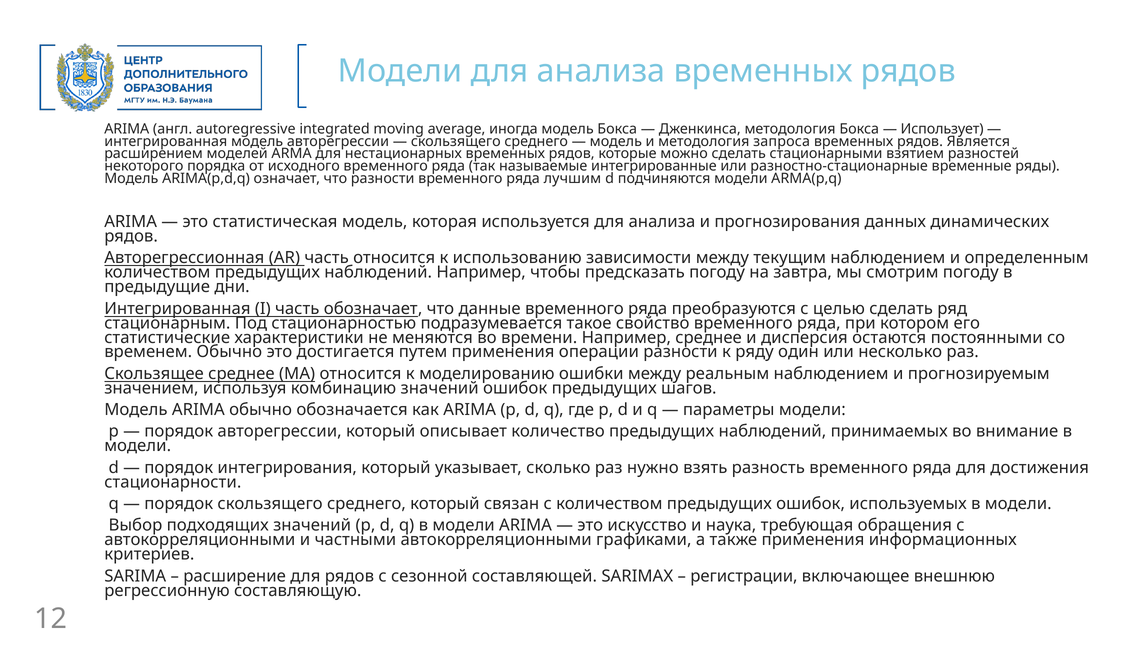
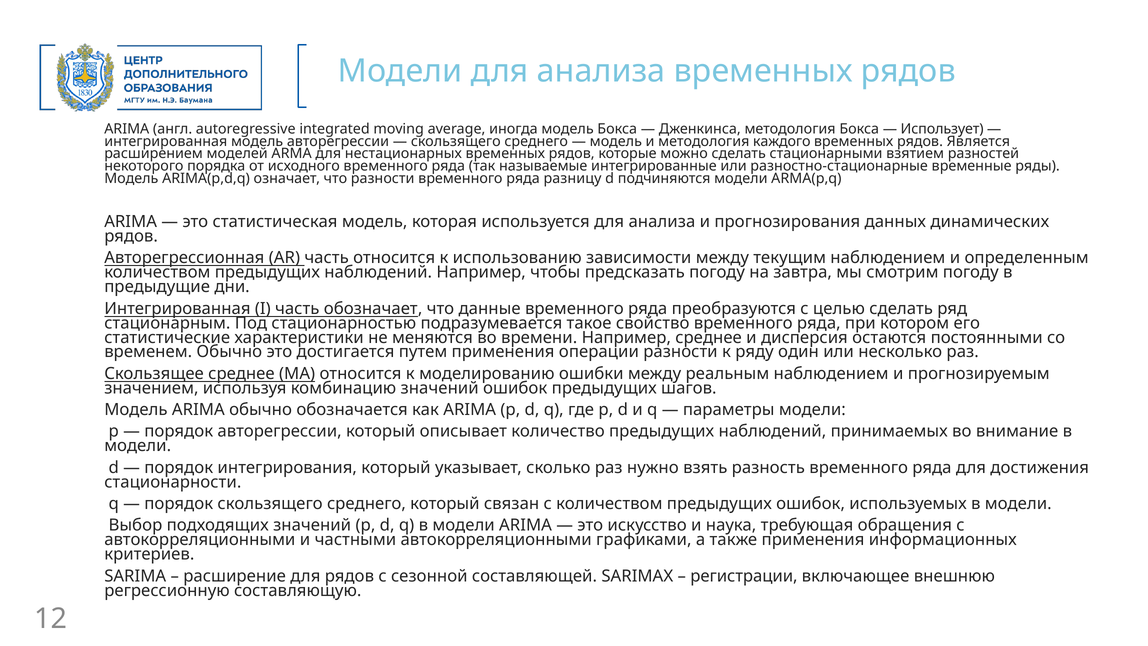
запроса: запроса -> каждого
лучшим: лучшим -> разницу
